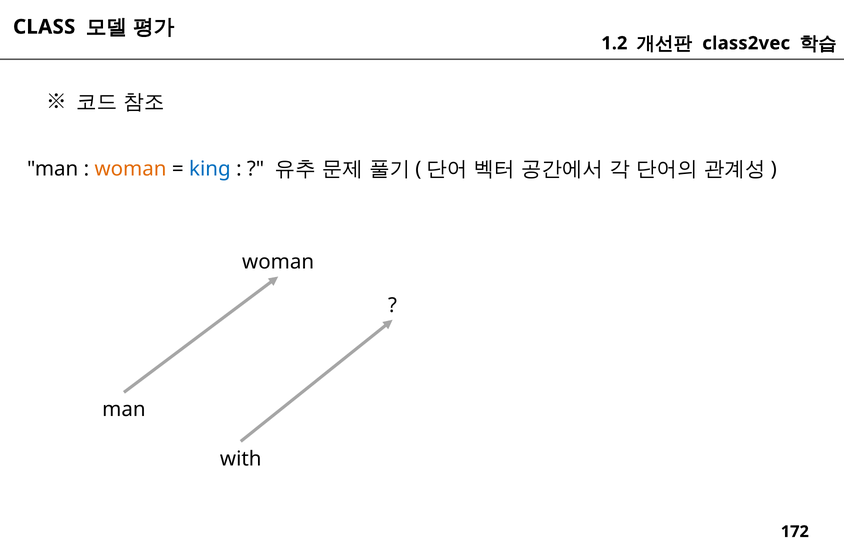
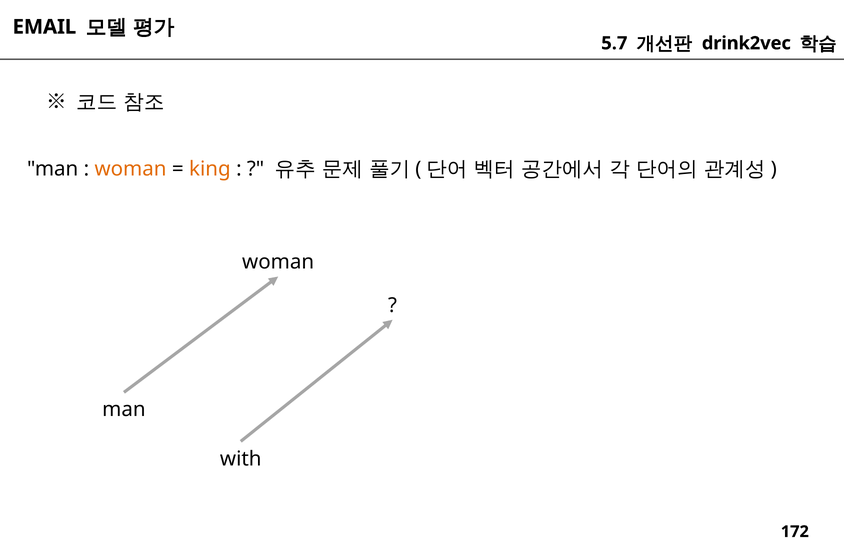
CLASS: CLASS -> EMAIL
1.2: 1.2 -> 5.7
class2vec: class2vec -> drink2vec
king colour: blue -> orange
